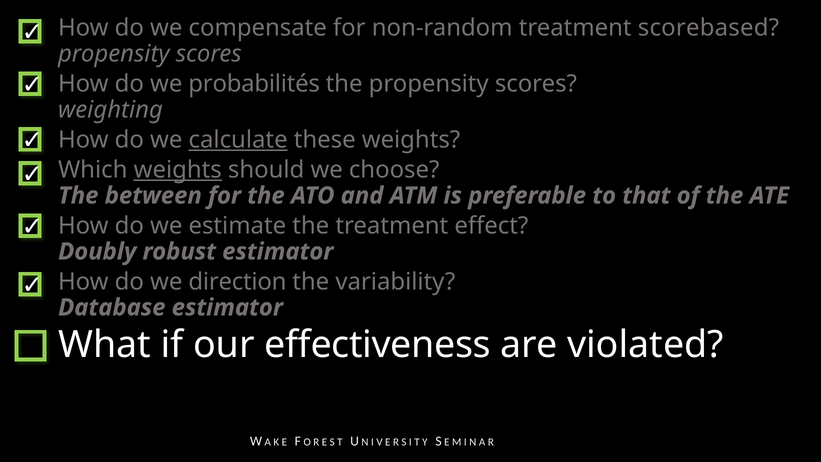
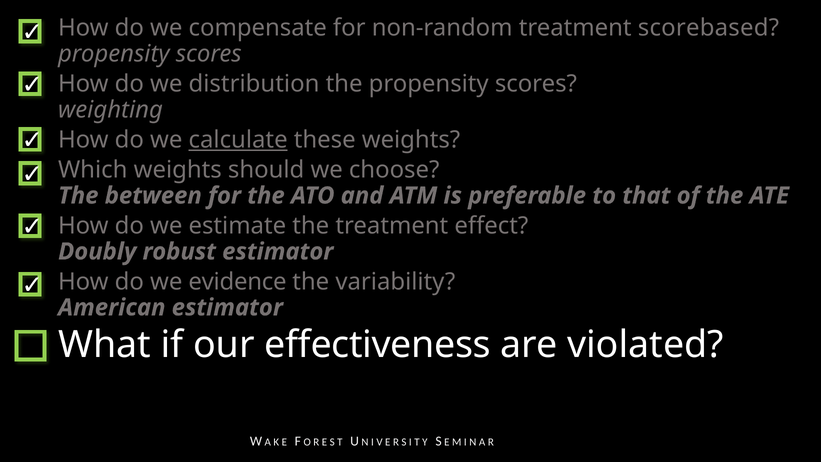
probabilités: probabilités -> distribution
weights at (178, 170) underline: present -> none
direction: direction -> evidence
Database: Database -> American
